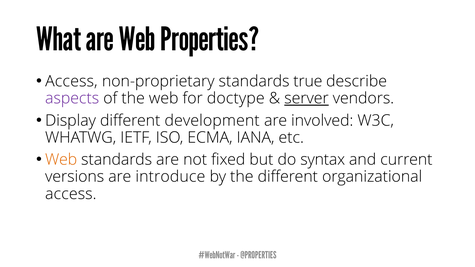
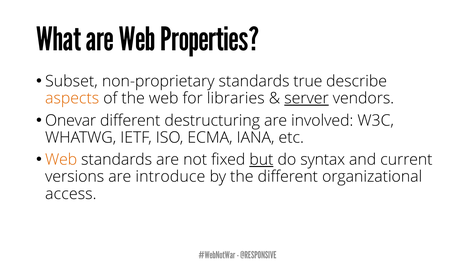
Access at (71, 81): Access -> Subset
aspects colour: purple -> orange
doctype: doctype -> libraries
Display: Display -> Onevar
development: development -> destructuring
but underline: none -> present
@PROPERTIES: @PROPERTIES -> @RESPONSIVE
